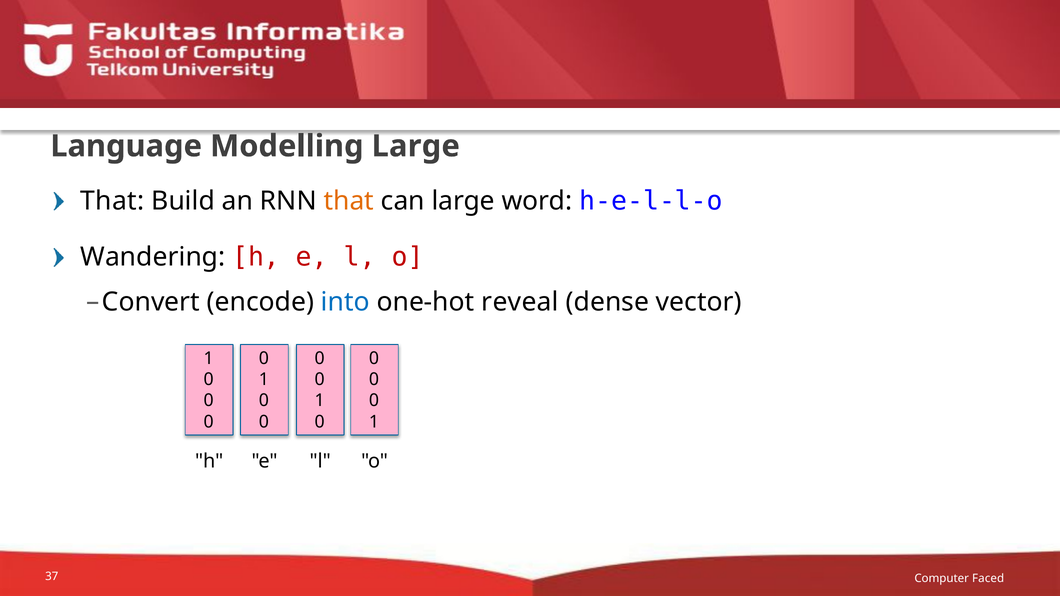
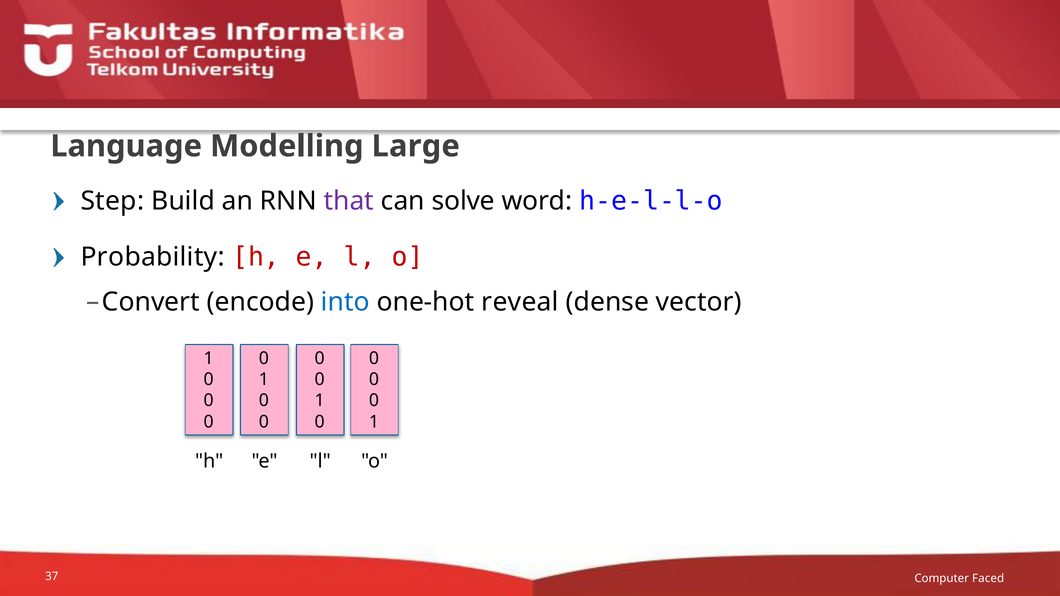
That at (112, 201): That -> Step
that at (349, 201) colour: orange -> purple
can large: large -> solve
Wandering: Wandering -> Probability
